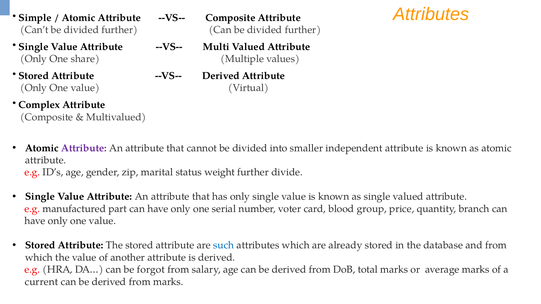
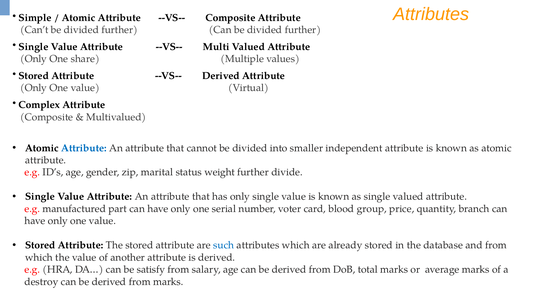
Attribute at (84, 148) colour: purple -> blue
forgot: forgot -> satisfy
current: current -> destroy
